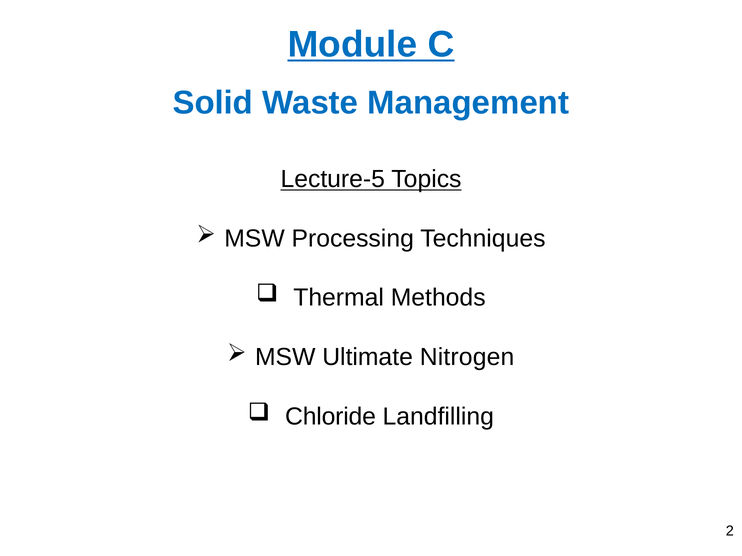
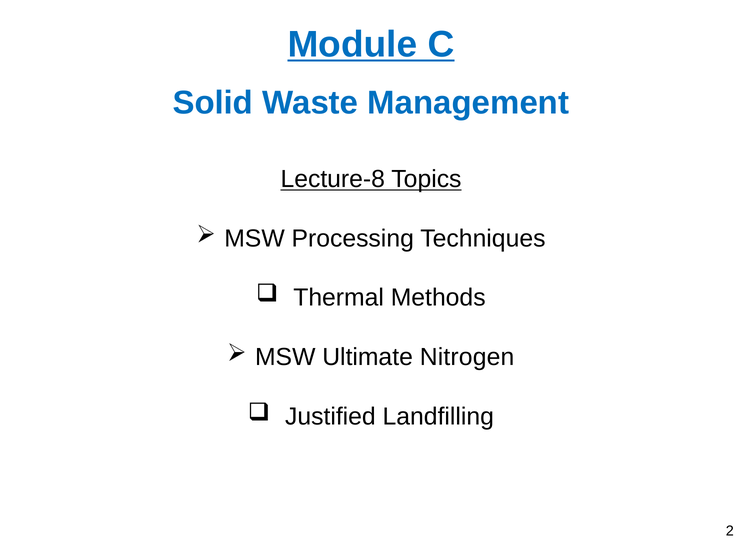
Lecture-5: Lecture-5 -> Lecture-8
Chloride: Chloride -> Justified
